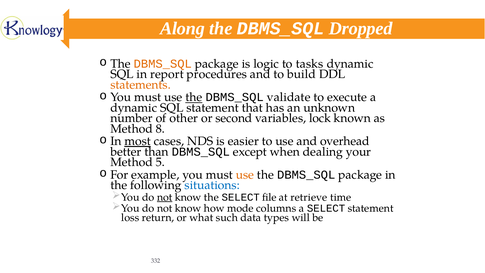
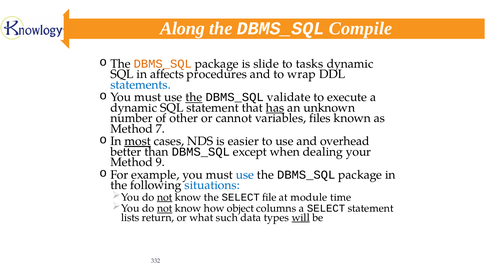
Dropped: Dropped -> Compile
logic: logic -> slide
report: report -> affects
build: build -> wrap
statements colour: orange -> blue
has underline: none -> present
second: second -> cannot
lock: lock -> files
8: 8 -> 7
5: 5 -> 9
use at (245, 175) colour: orange -> blue
retrieve: retrieve -> module
not at (165, 208) underline: none -> present
mode: mode -> object
loss: loss -> lists
will underline: none -> present
